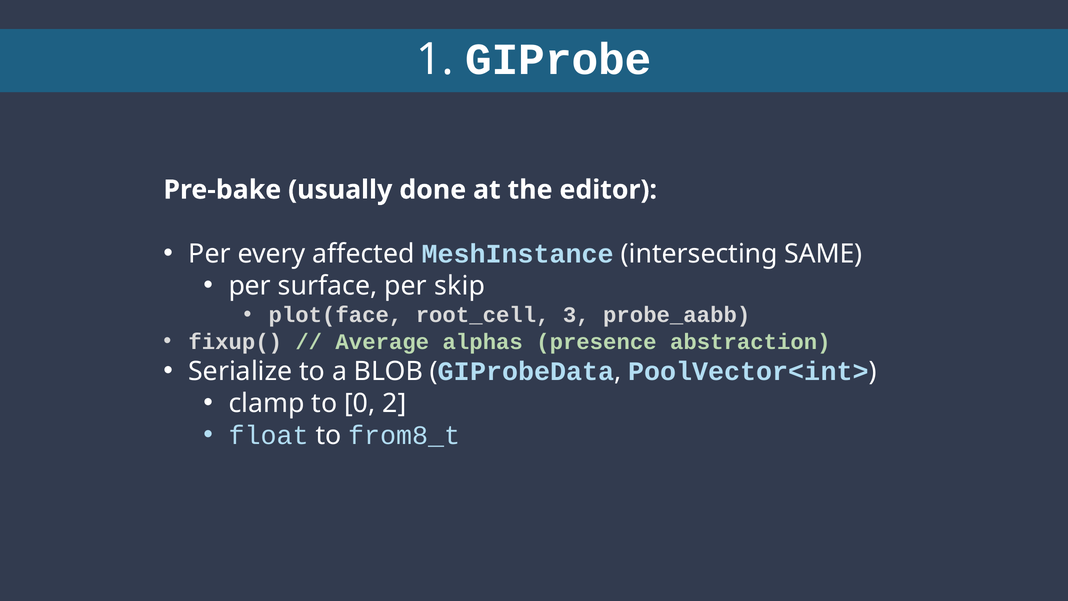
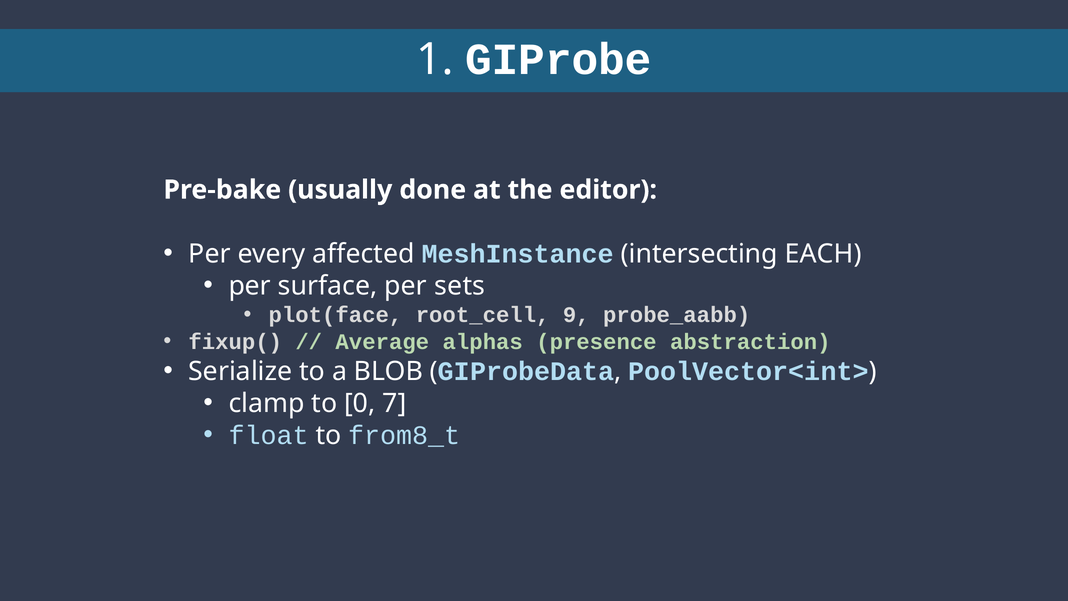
SAME: SAME -> EACH
skip: skip -> sets
3: 3 -> 9
2: 2 -> 7
